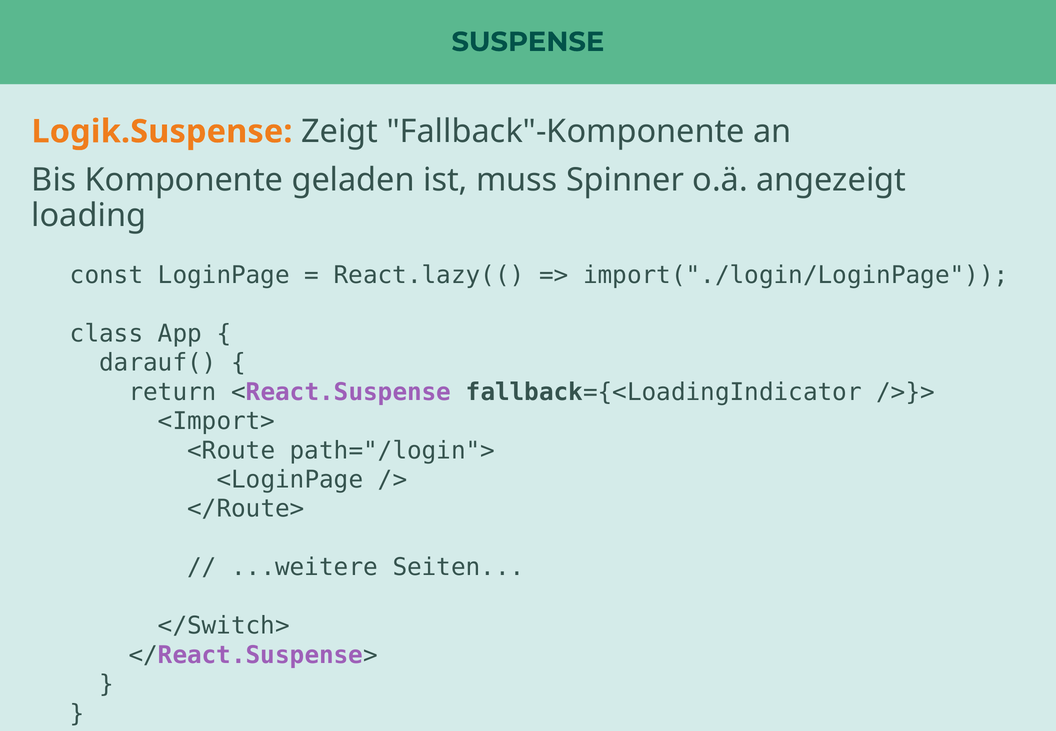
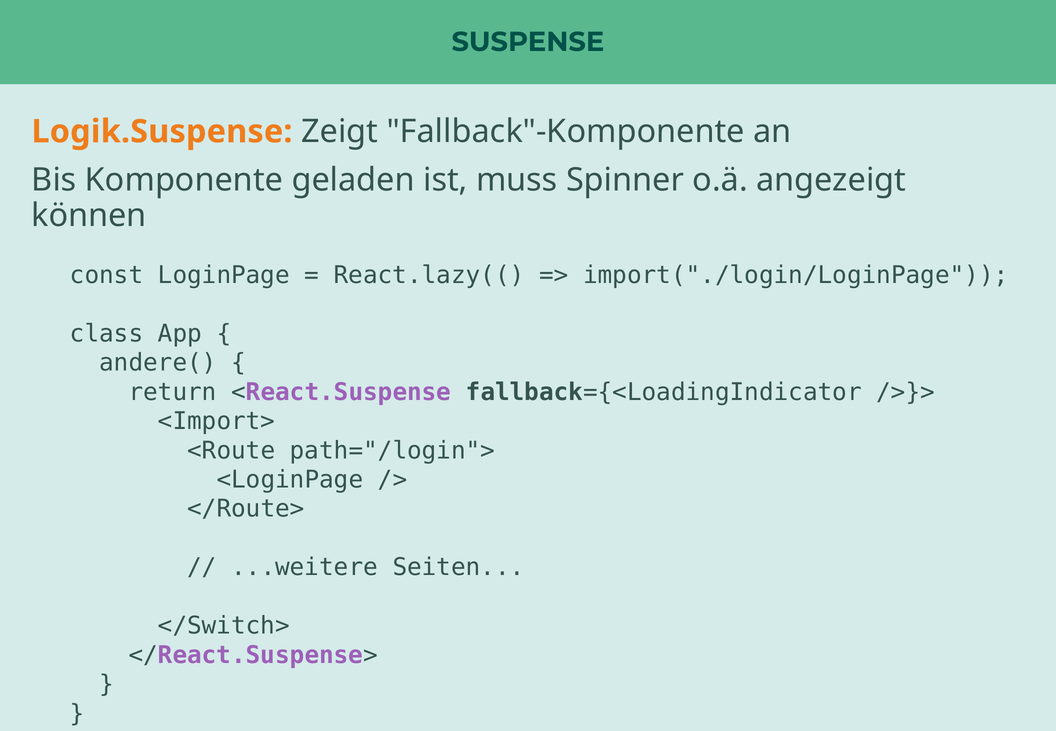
loading: loading -> können
darauf(: darauf( -> andere(
